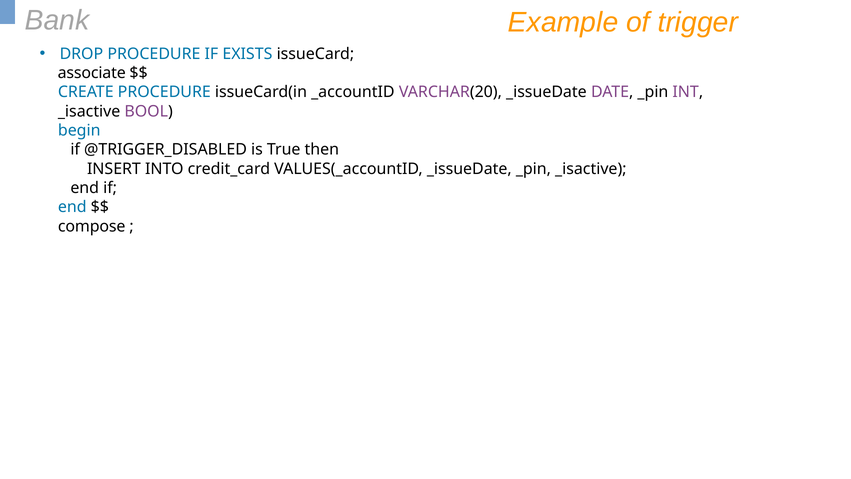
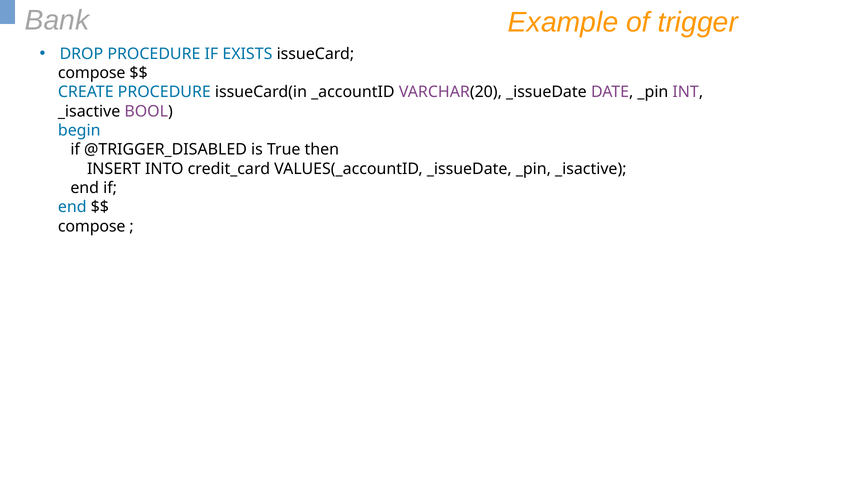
associate at (92, 73): associate -> compose
